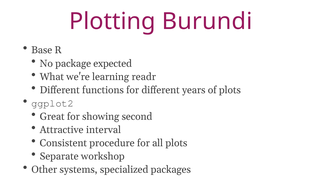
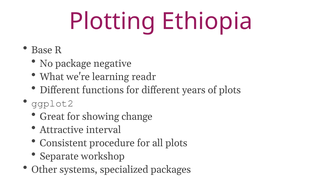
Burundi: Burundi -> Ethiopia
expected: expected -> negative
second: second -> change
